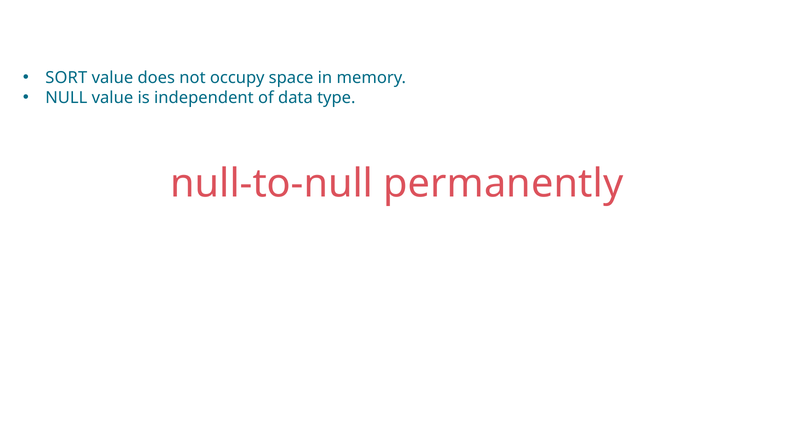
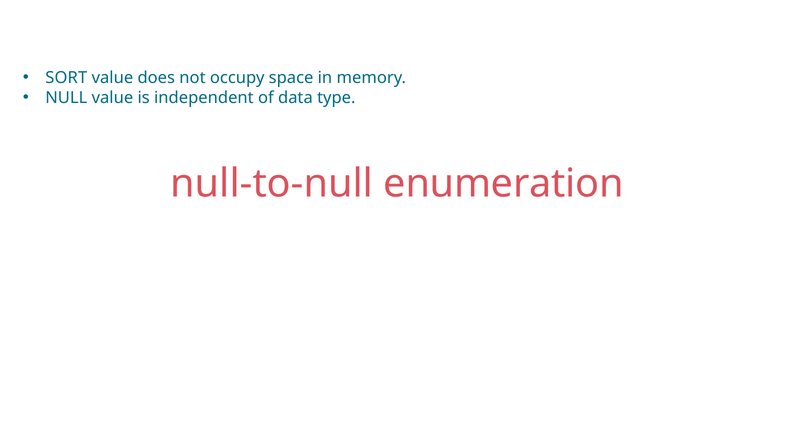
permanently: permanently -> enumeration
